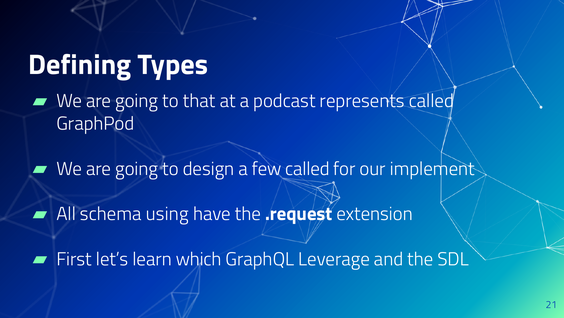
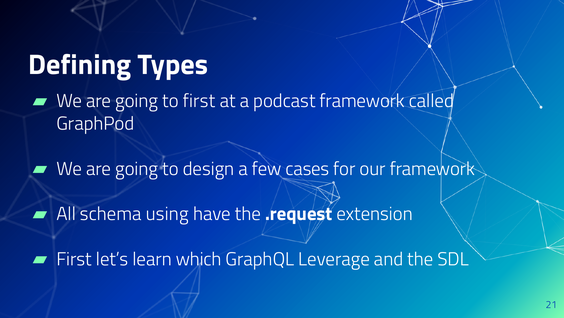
to that: that -> first
podcast represents: represents -> framework
few called: called -> cases
our implement: implement -> framework
